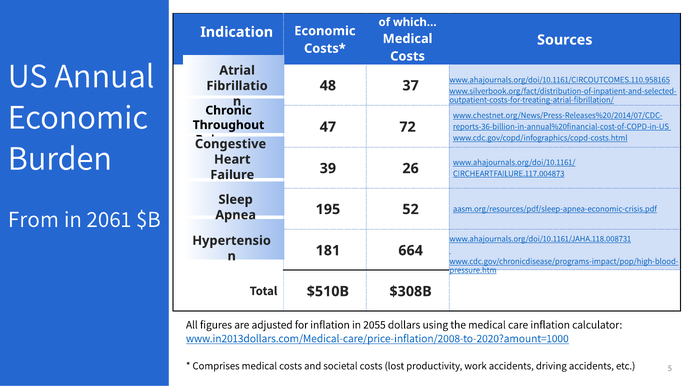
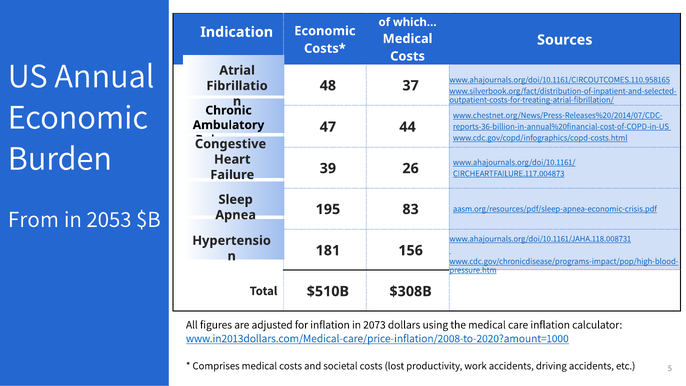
Throughout: Throughout -> Ambulatory
72: 72 -> 44
52: 52 -> 83
2061: 2061 -> 2053
664: 664 -> 156
2055: 2055 -> 2073
